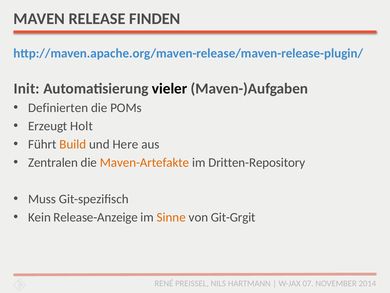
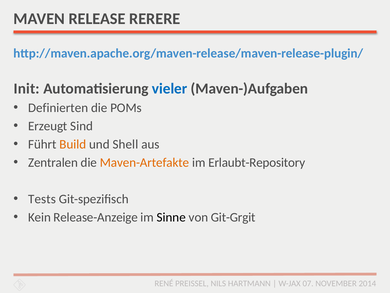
FINDEN: FINDEN -> RERERE
vieler colour: black -> blue
Holt: Holt -> Sind
Here: Here -> Shell
Dritten-Repository: Dritten-Repository -> Erlaubt-Repository
Muss: Muss -> Tests
Sinne colour: orange -> black
